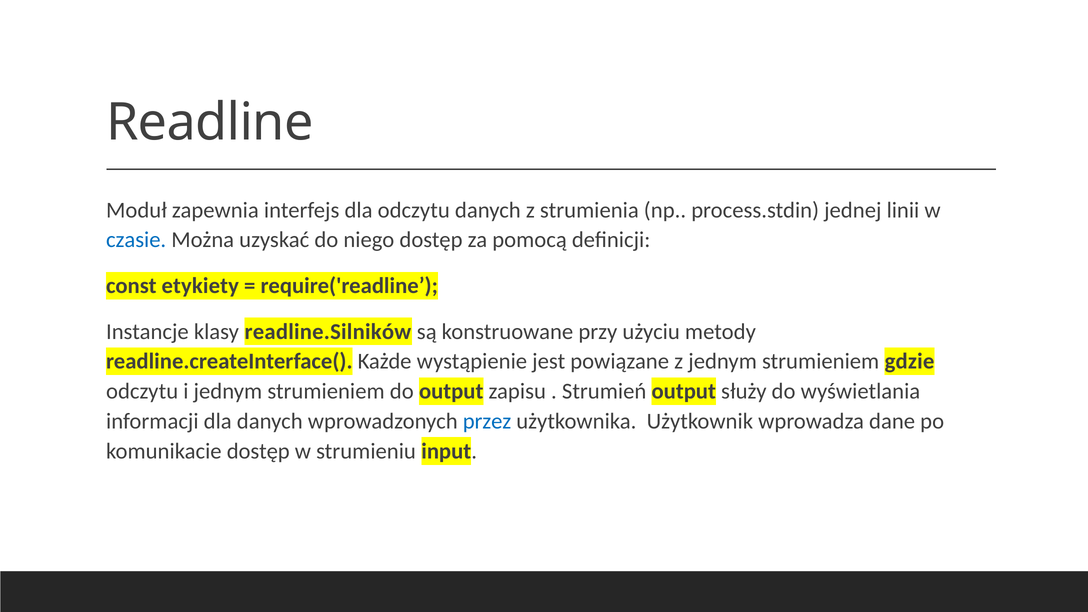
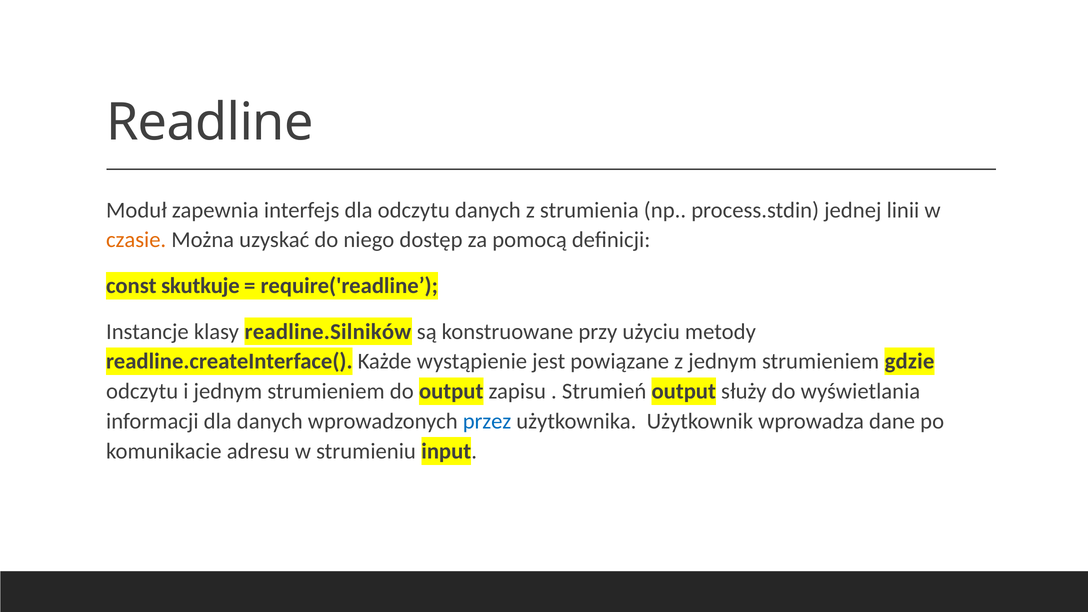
czasie colour: blue -> orange
etykiety: etykiety -> skutkuje
komunikacie dostęp: dostęp -> adresu
